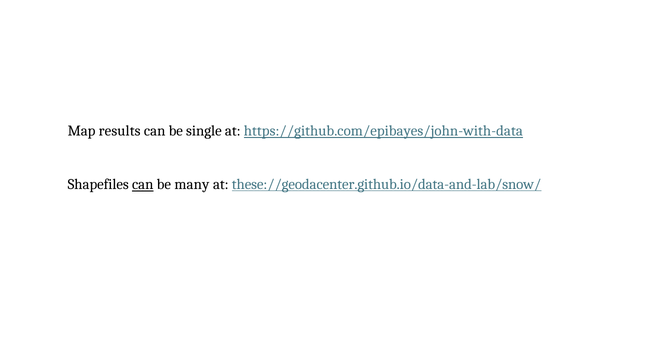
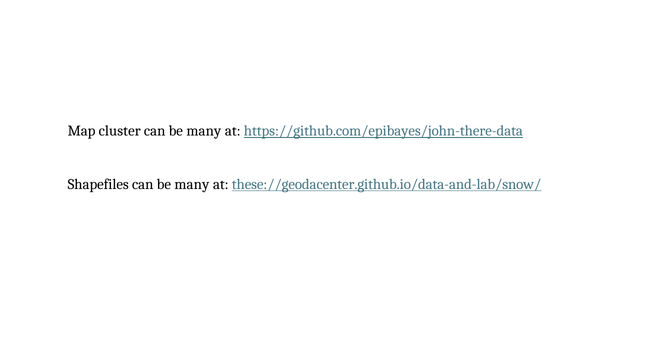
results: results -> cluster
single at (204, 131): single -> many
https://github.com/epibayes/john-with-data: https://github.com/epibayes/john-with-data -> https://github.com/epibayes/john-there-data
can at (143, 184) underline: present -> none
